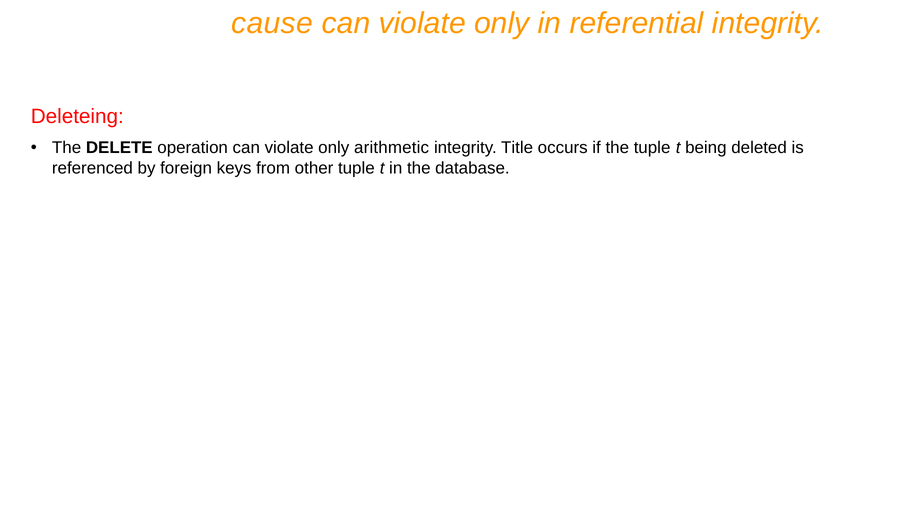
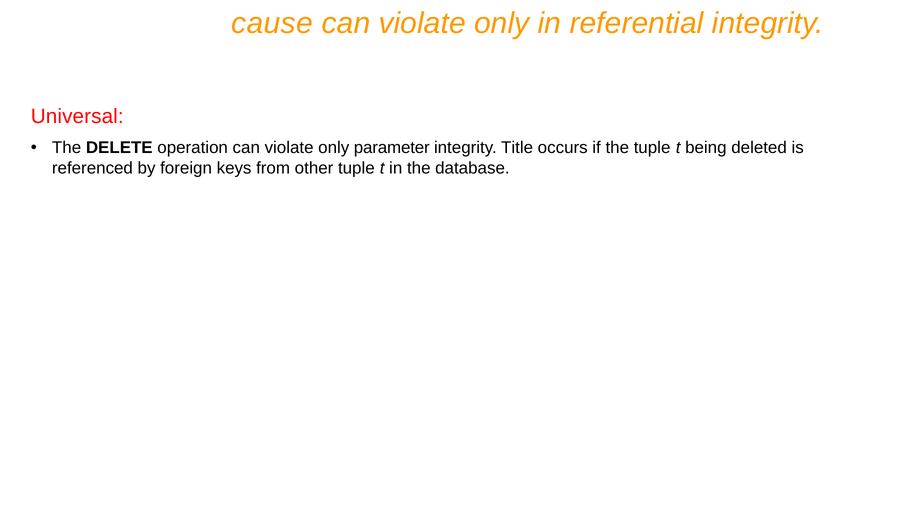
Deleteing: Deleteing -> Universal
arithmetic: arithmetic -> parameter
